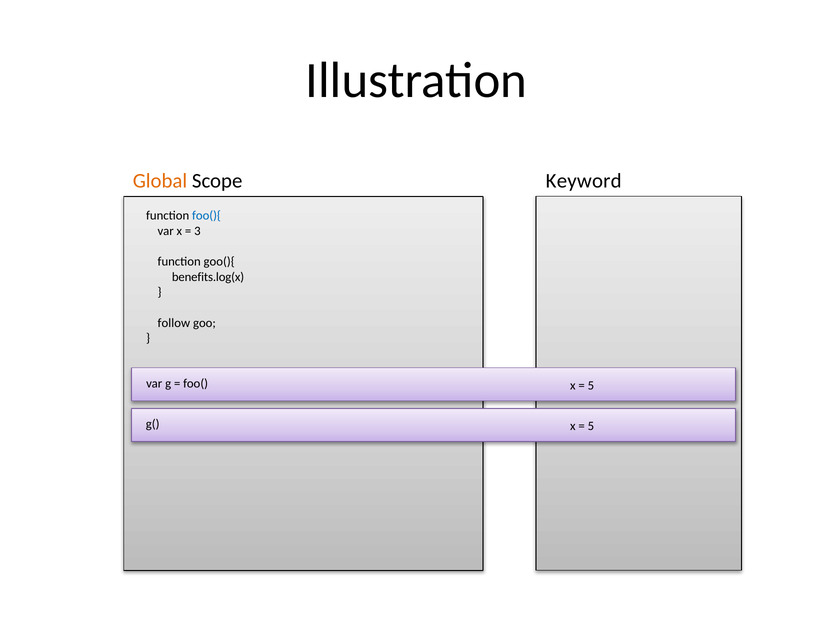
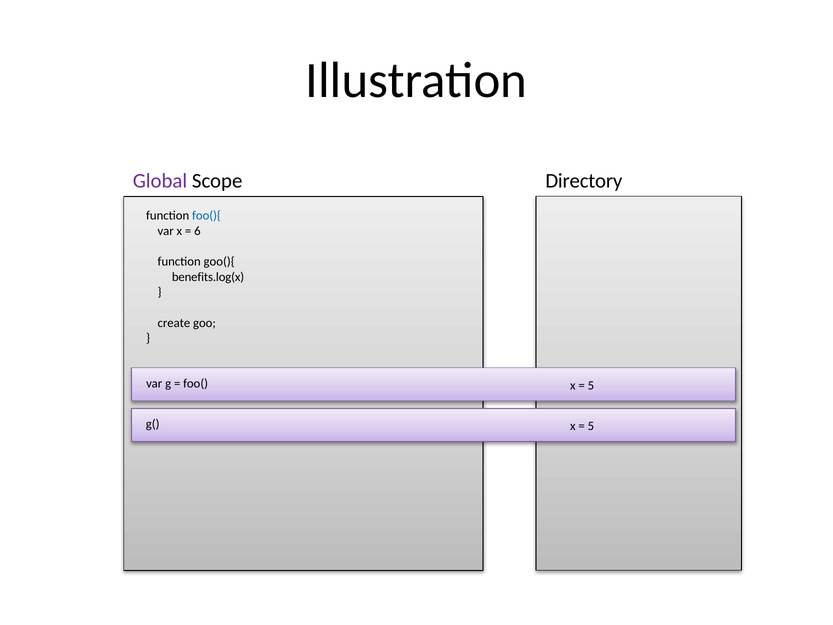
Global colour: orange -> purple
Keyword: Keyword -> Directory
3: 3 -> 6
follow: follow -> create
